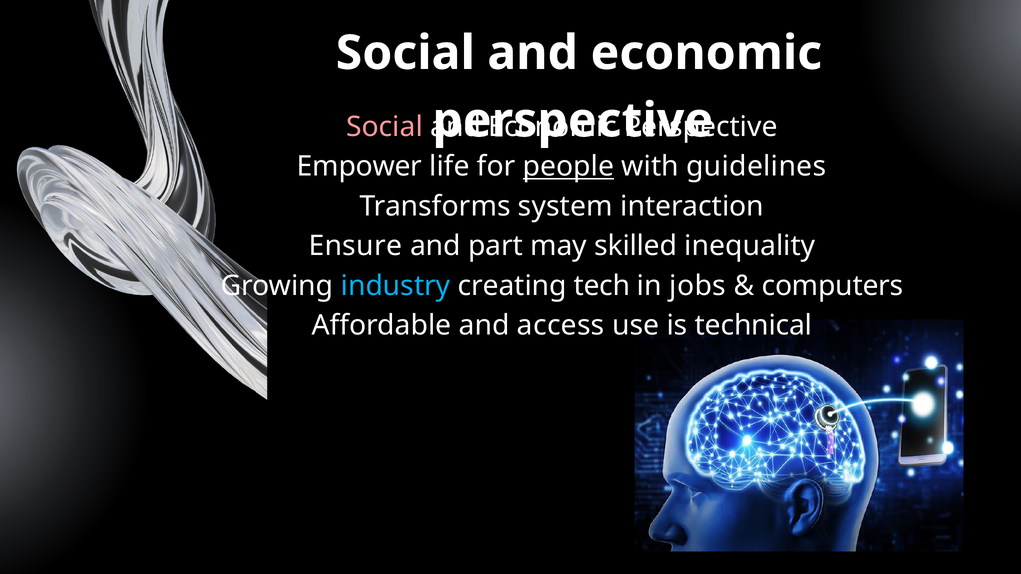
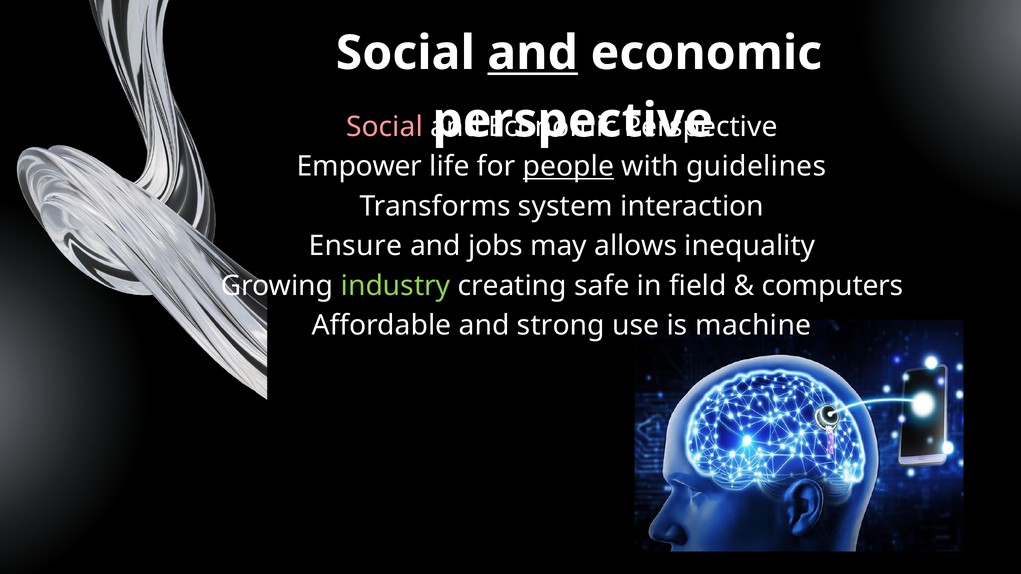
and at (533, 53) underline: none -> present
part: part -> jobs
skilled: skilled -> allows
industry colour: light blue -> light green
tech: tech -> safe
jobs: jobs -> field
access: access -> strong
technical: technical -> machine
